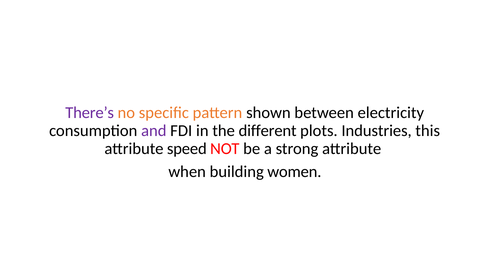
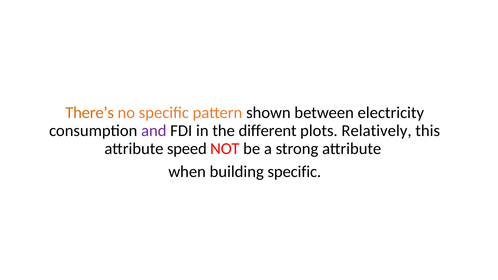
There’s colour: purple -> orange
Industries: Industries -> Relatively
building women: women -> specific
